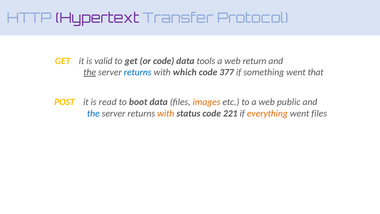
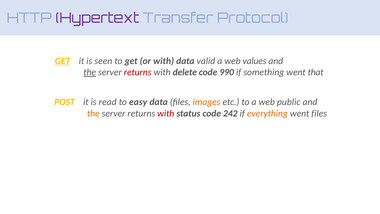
GET at (63, 61) underline: none -> present
valid: valid -> seen
or code: code -> with
tools: tools -> valid
return: return -> values
returns at (138, 72) colour: blue -> red
which: which -> delete
377: 377 -> 990
boot: boot -> easy
the at (93, 113) colour: blue -> orange
with at (166, 113) colour: orange -> red
221: 221 -> 242
